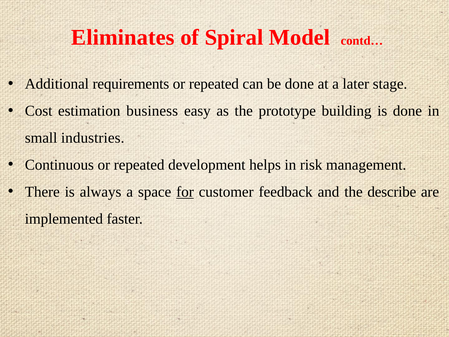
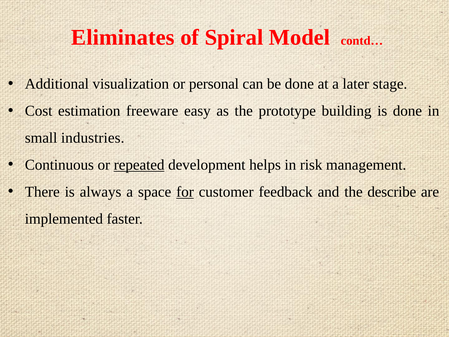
requirements: requirements -> visualization
repeated at (214, 84): repeated -> personal
business: business -> freeware
repeated at (139, 165) underline: none -> present
